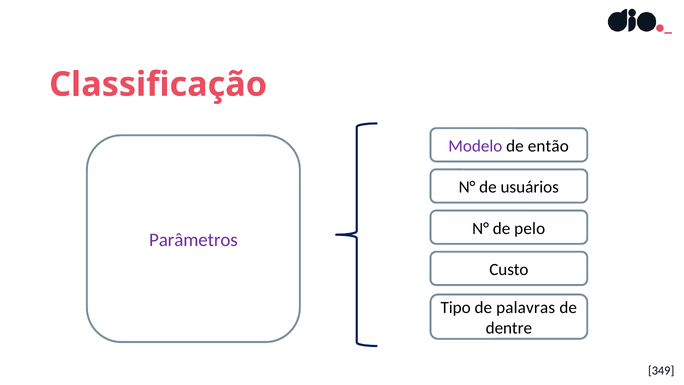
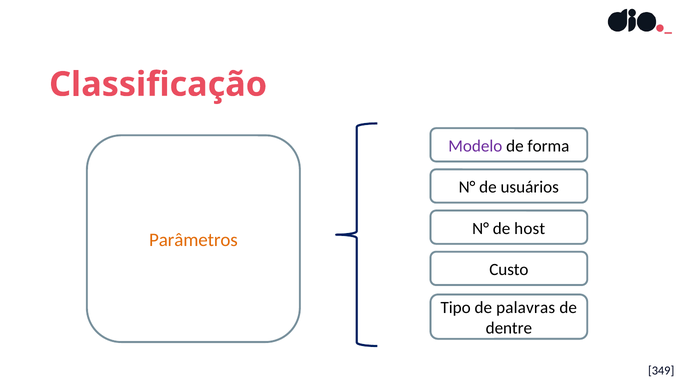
então: então -> forma
pelo: pelo -> host
Parâmetros colour: purple -> orange
